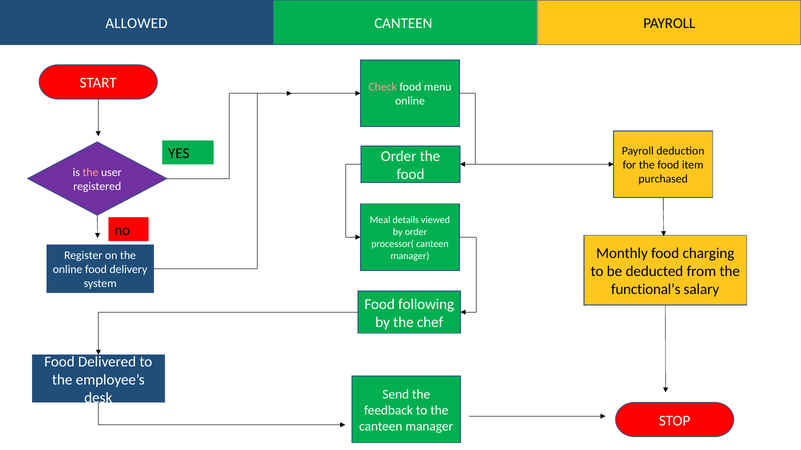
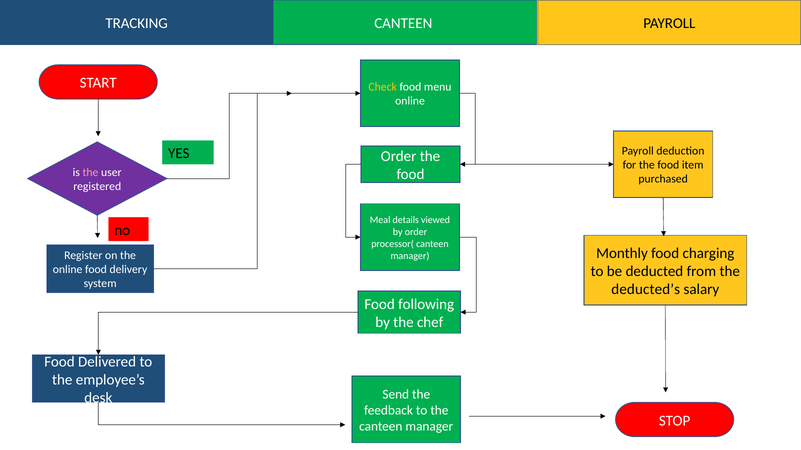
ALLOWED: ALLOWED -> TRACKING
Check colour: pink -> yellow
functional’s: functional’s -> deducted’s
